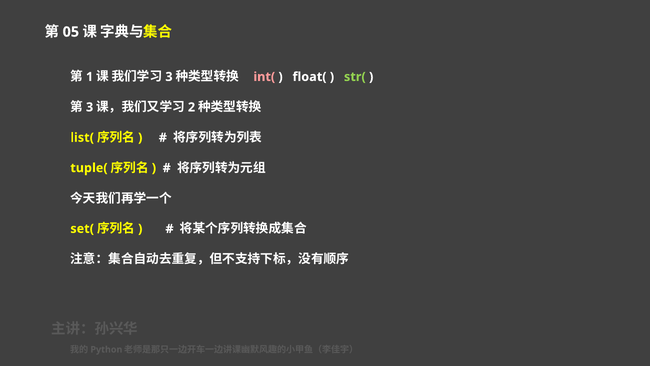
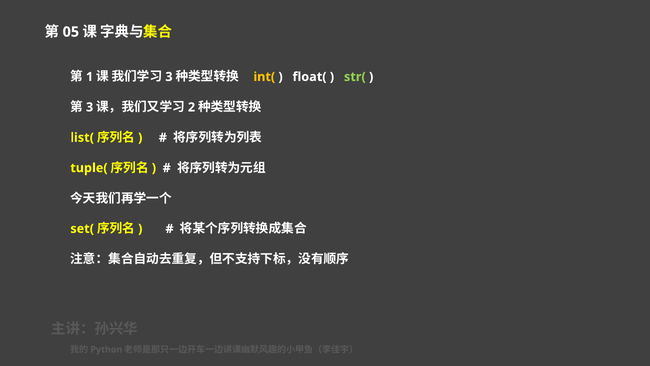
int( colour: pink -> yellow
